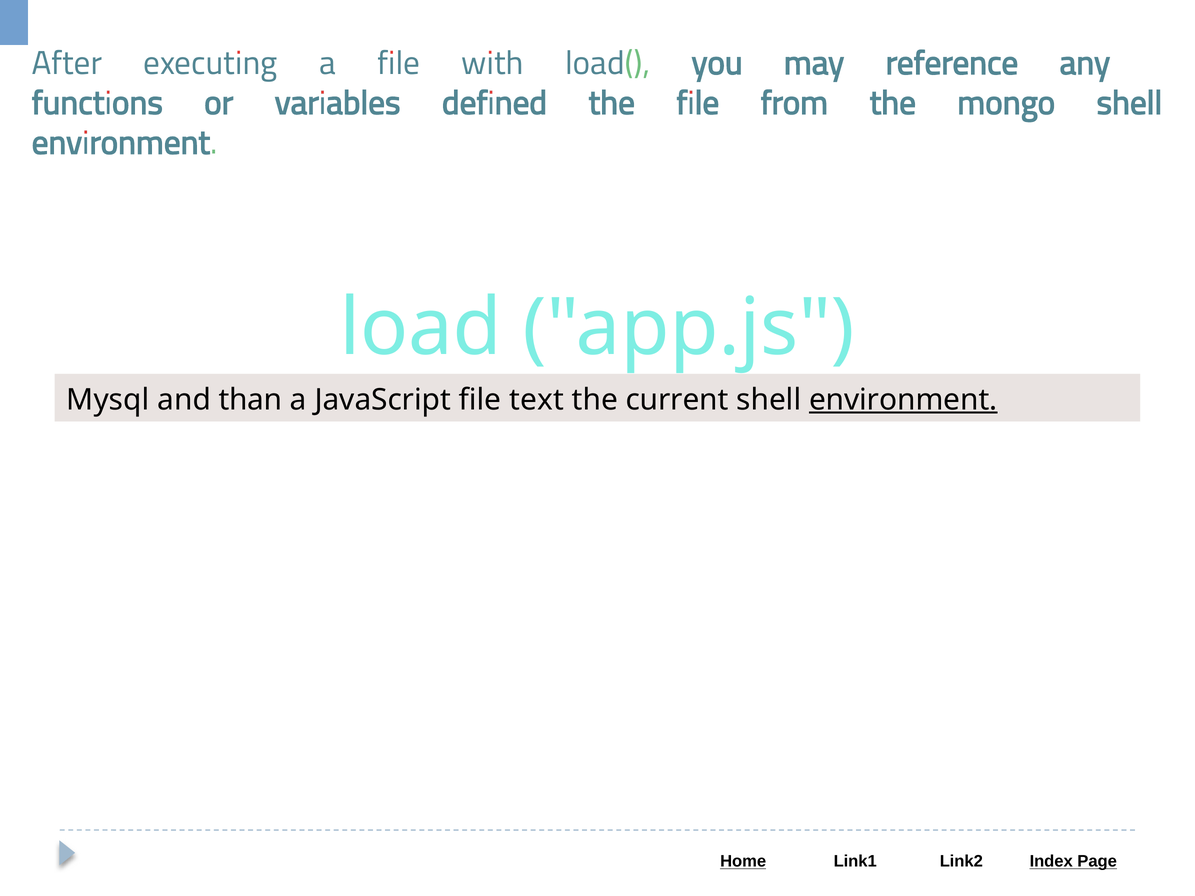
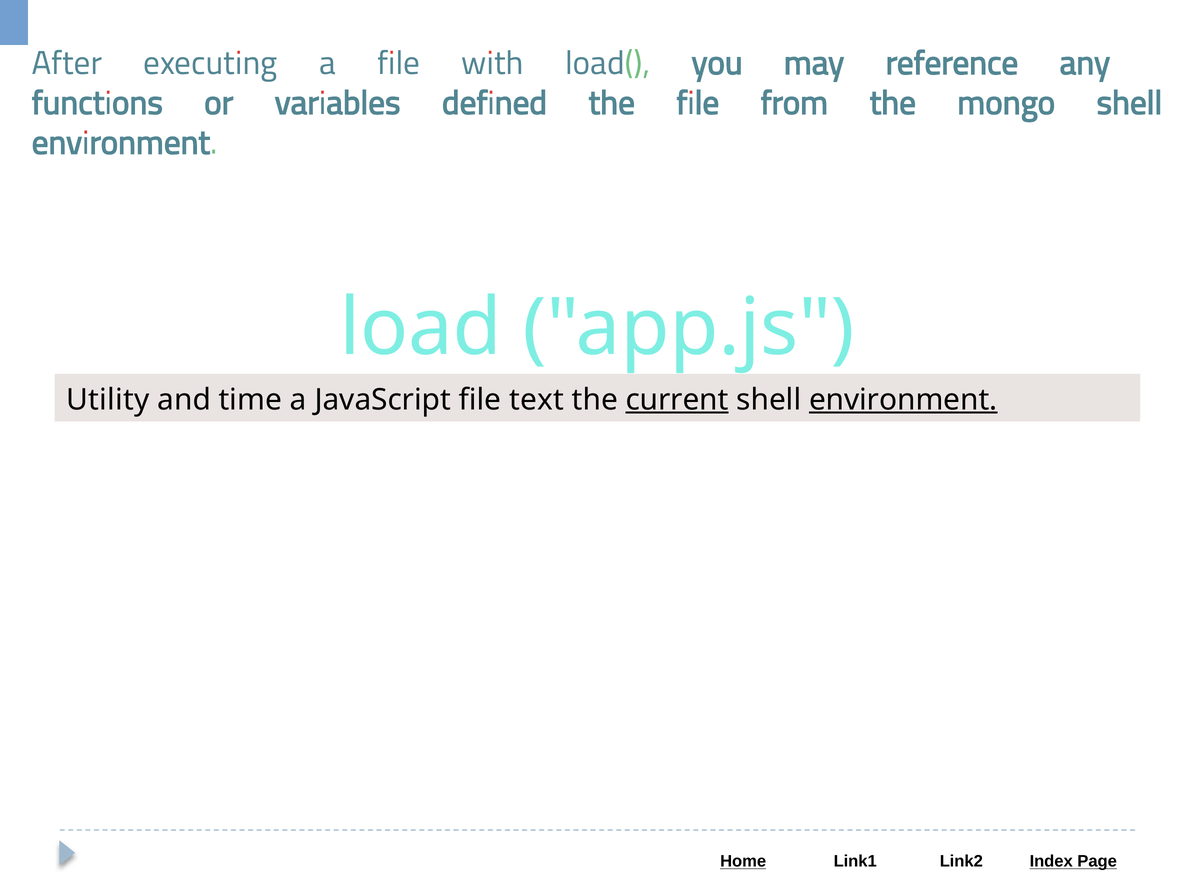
Mysql: Mysql -> Utility
than: than -> time
current underline: none -> present
